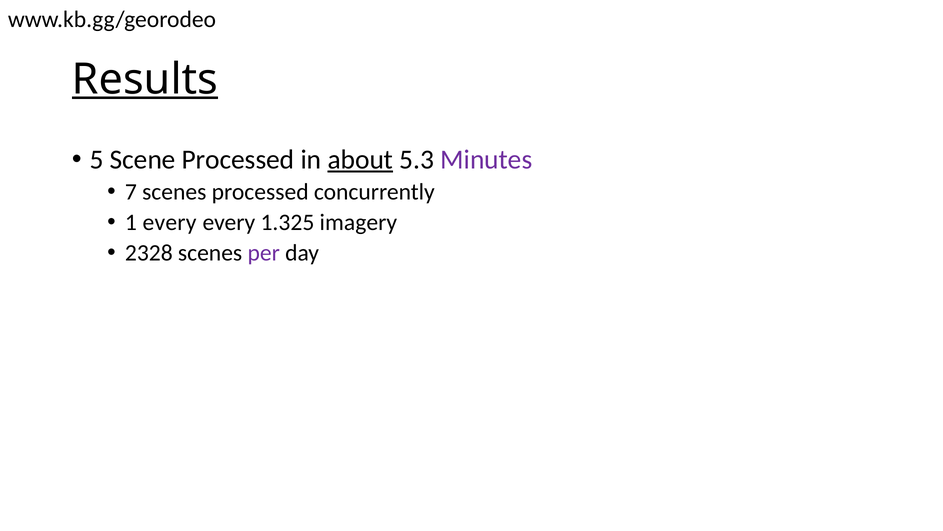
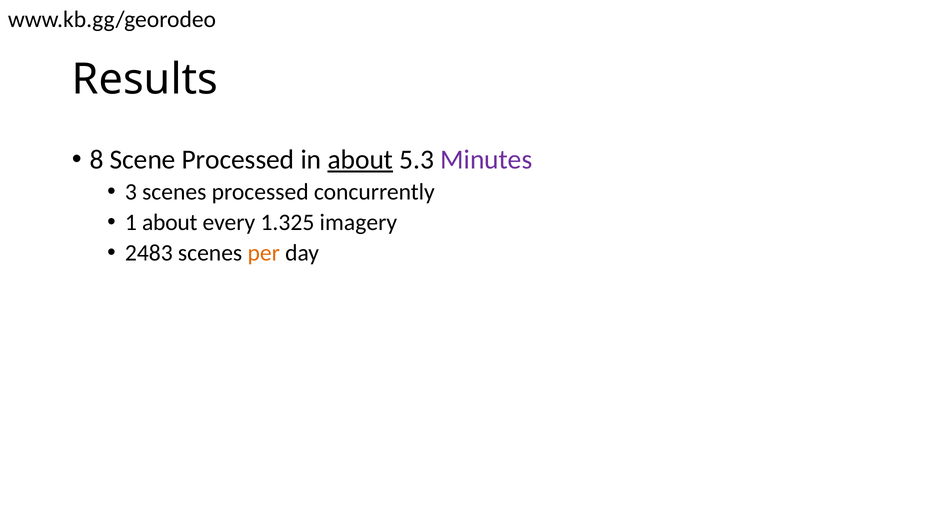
Results underline: present -> none
5: 5 -> 8
7: 7 -> 3
1 every: every -> about
2328: 2328 -> 2483
per colour: purple -> orange
